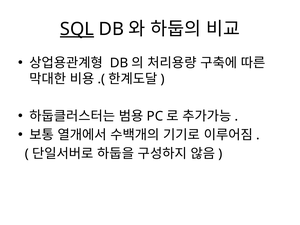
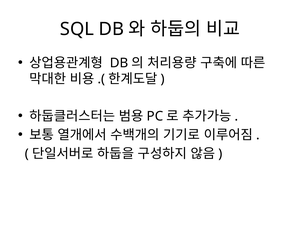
SQL underline: present -> none
